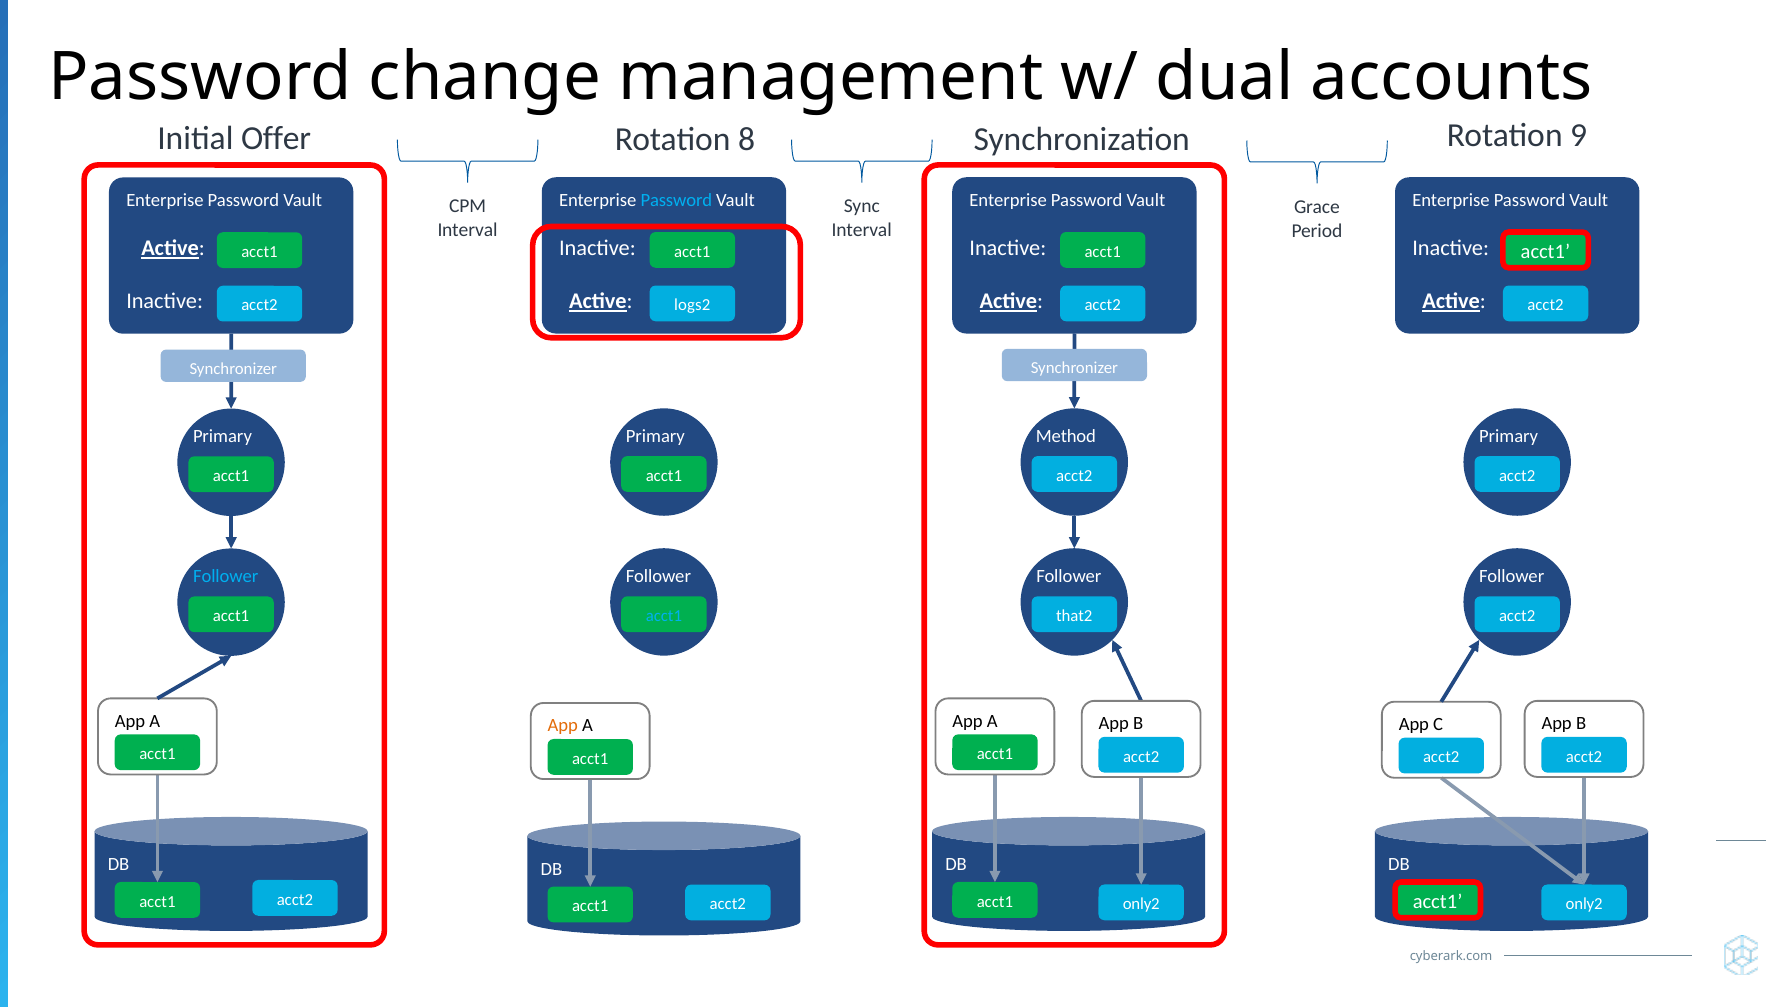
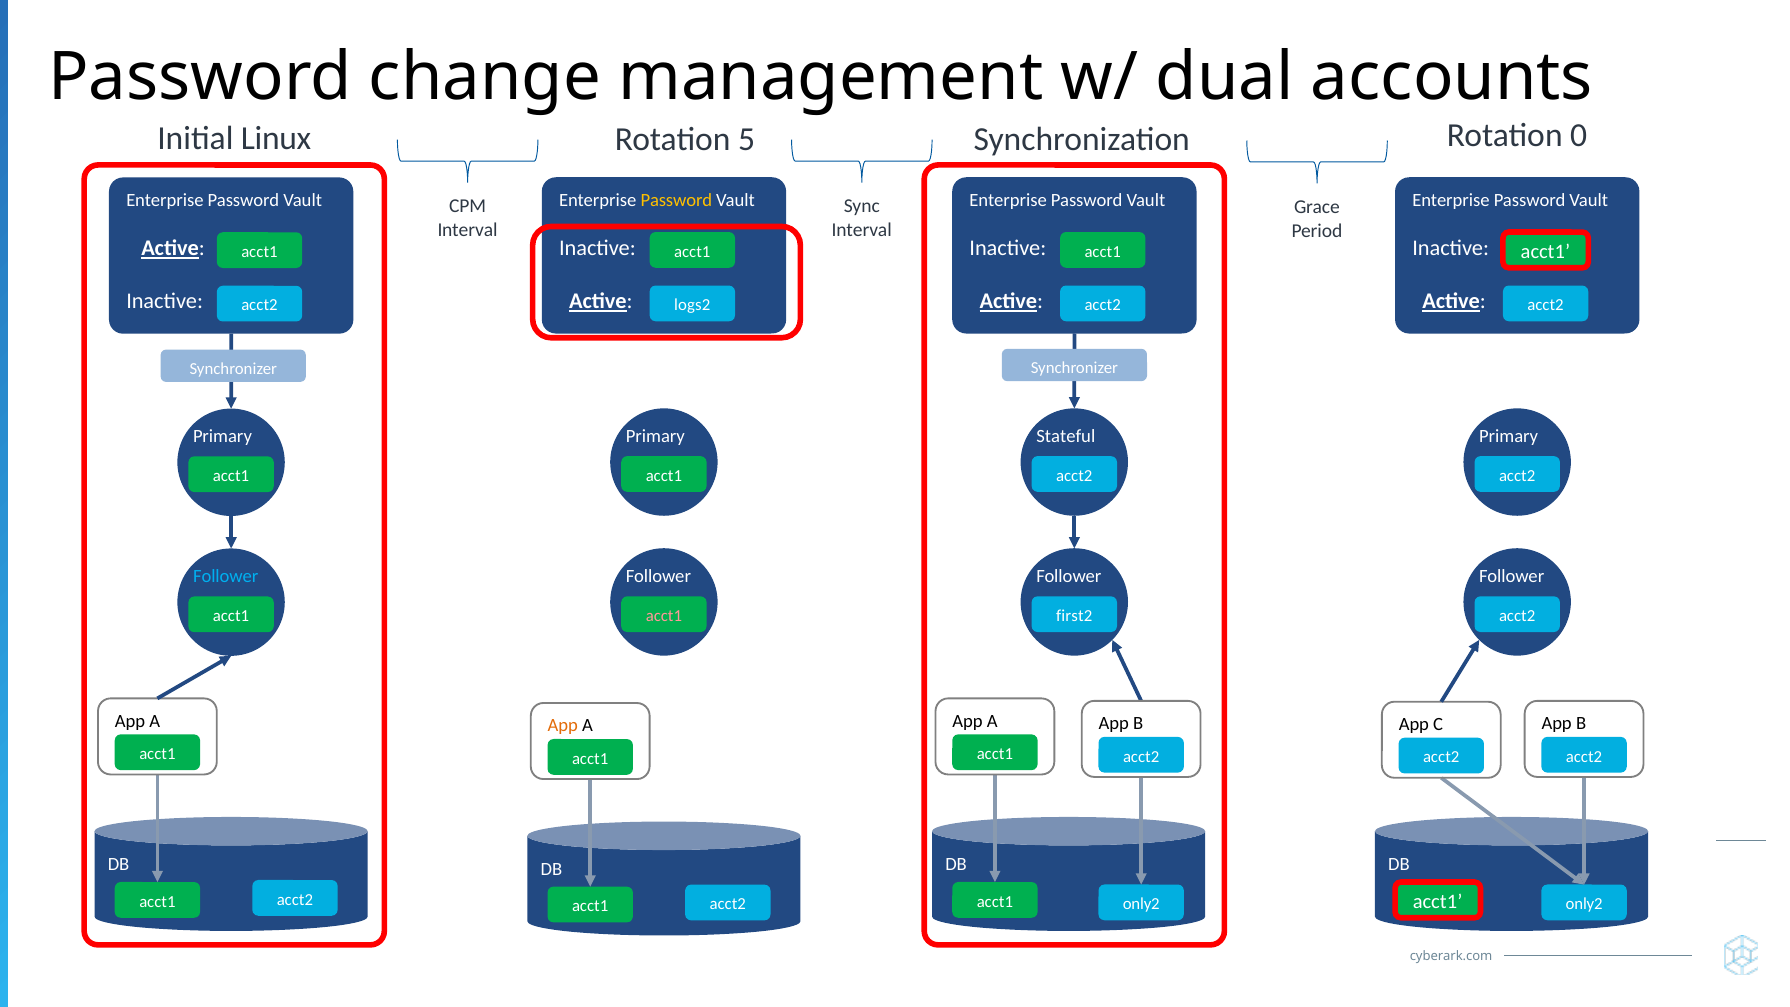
Offer: Offer -> Linux
8: 8 -> 5
9: 9 -> 0
Password at (676, 200) colour: light blue -> yellow
Method: Method -> Stateful
acct1 at (664, 616) colour: light blue -> pink
that2: that2 -> first2
